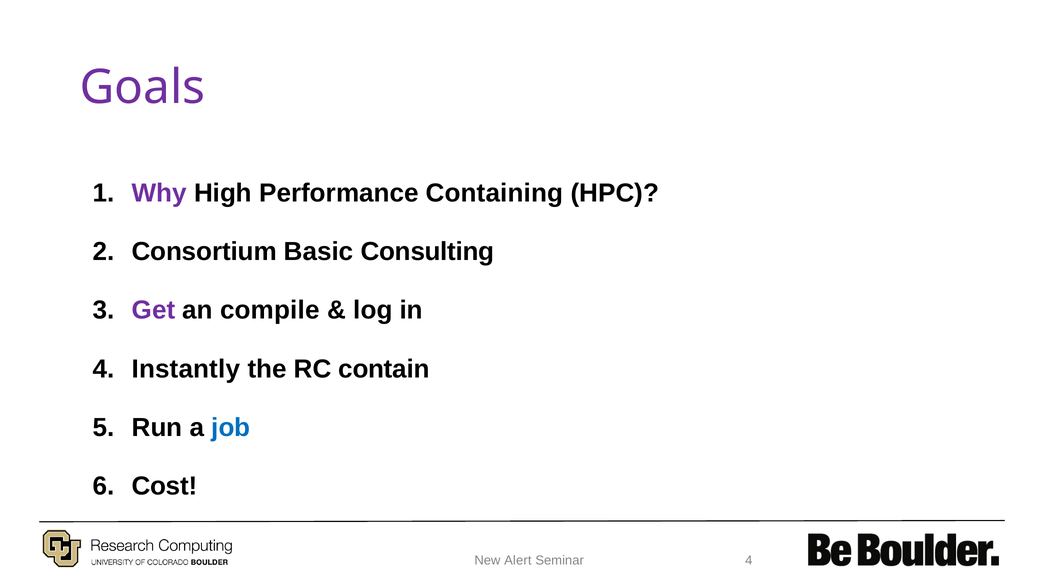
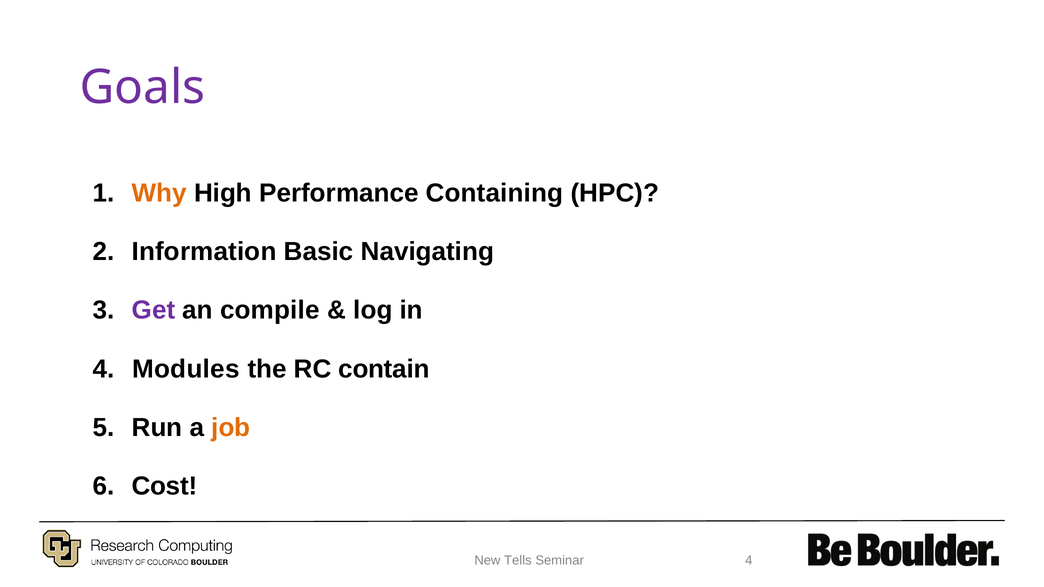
Why colour: purple -> orange
Consortium: Consortium -> Information
Consulting: Consulting -> Navigating
Instantly: Instantly -> Modules
job colour: blue -> orange
Alert: Alert -> Tells
